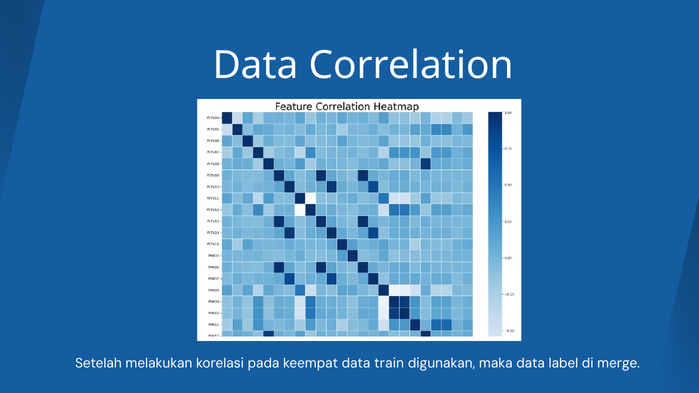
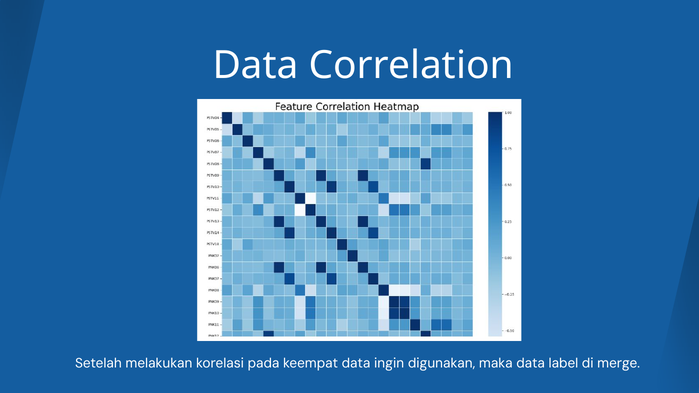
train: train -> ingin
